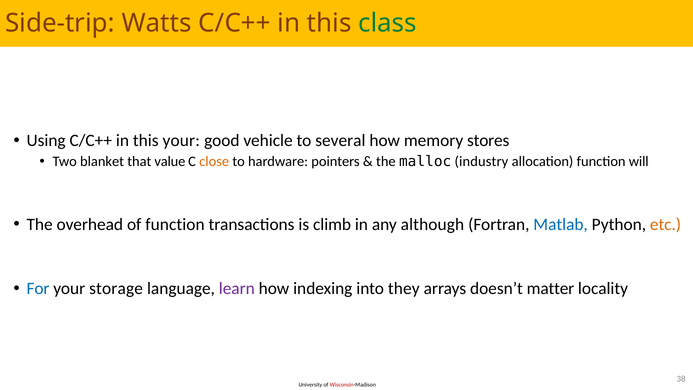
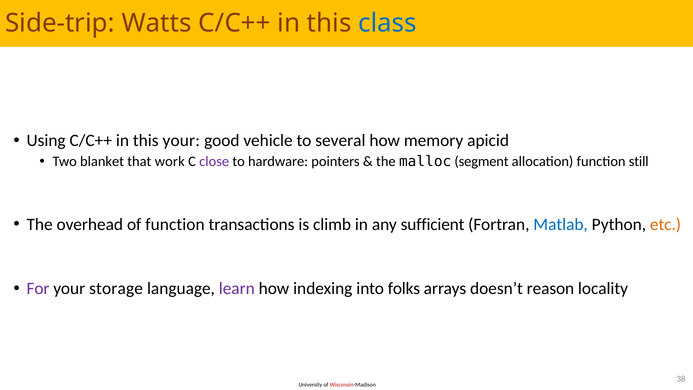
class colour: green -> blue
stores: stores -> apicid
value: value -> work
close colour: orange -> purple
industry: industry -> segment
will: will -> still
although: although -> sufficient
For colour: blue -> purple
they: they -> folks
matter: matter -> reason
